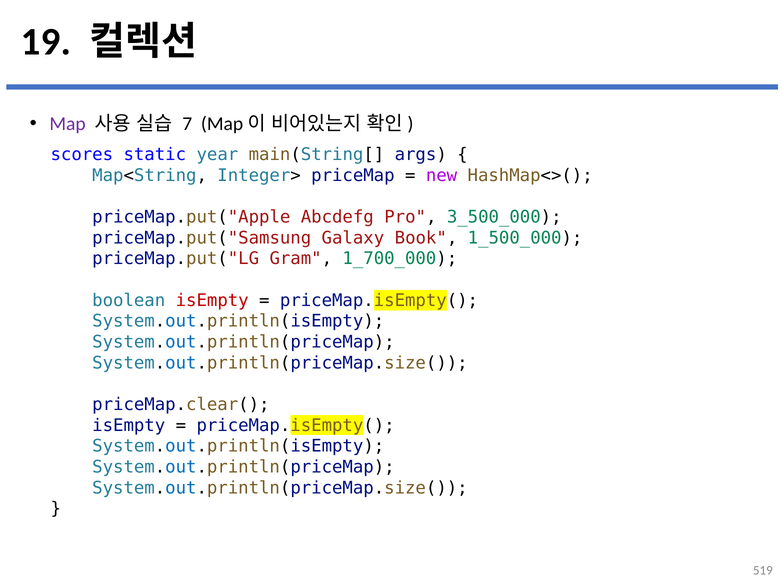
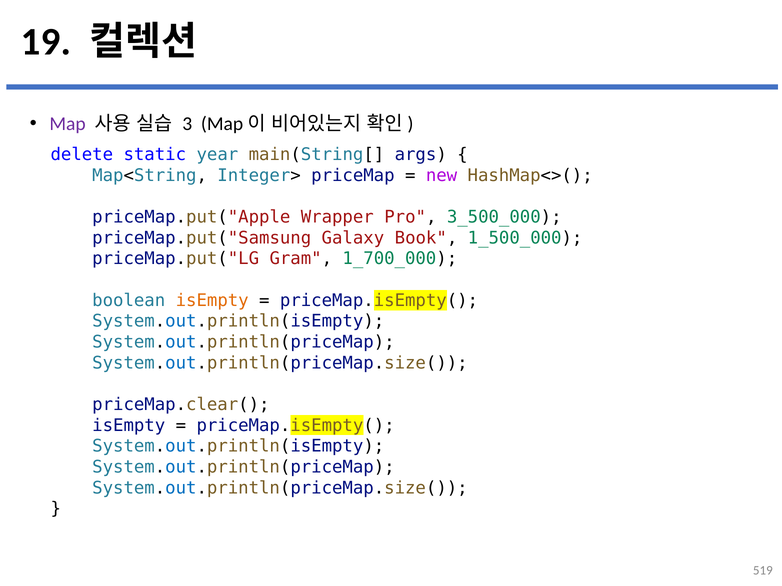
7: 7 -> 3
scores: scores -> delete
Abcdefg: Abcdefg -> Wrapper
isEmpty at (212, 301) colour: red -> orange
